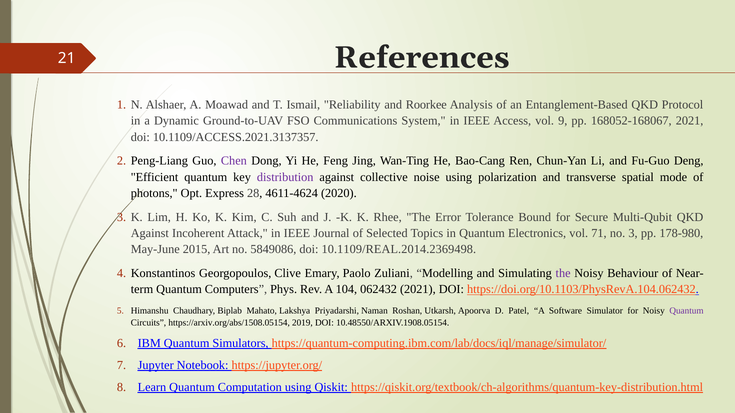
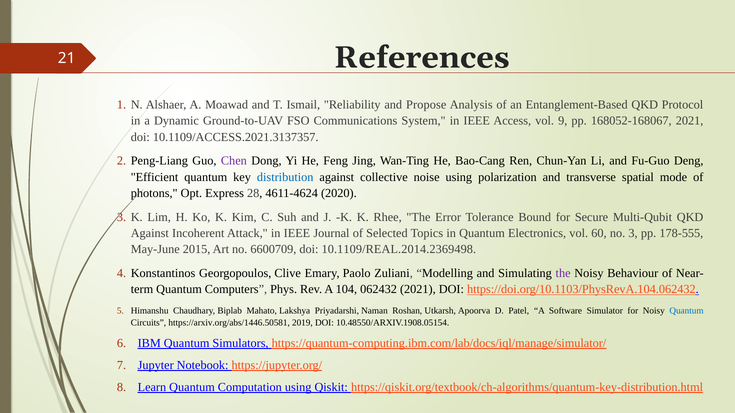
Roorkee: Roorkee -> Propose
distribution colour: purple -> blue
71: 71 -> 60
178-980: 178-980 -> 178-555
5849086: 5849086 -> 6600709
Quantum at (686, 311) colour: purple -> blue
https://arxiv.org/abs/1508.05154: https://arxiv.org/abs/1508.05154 -> https://arxiv.org/abs/1446.50581
